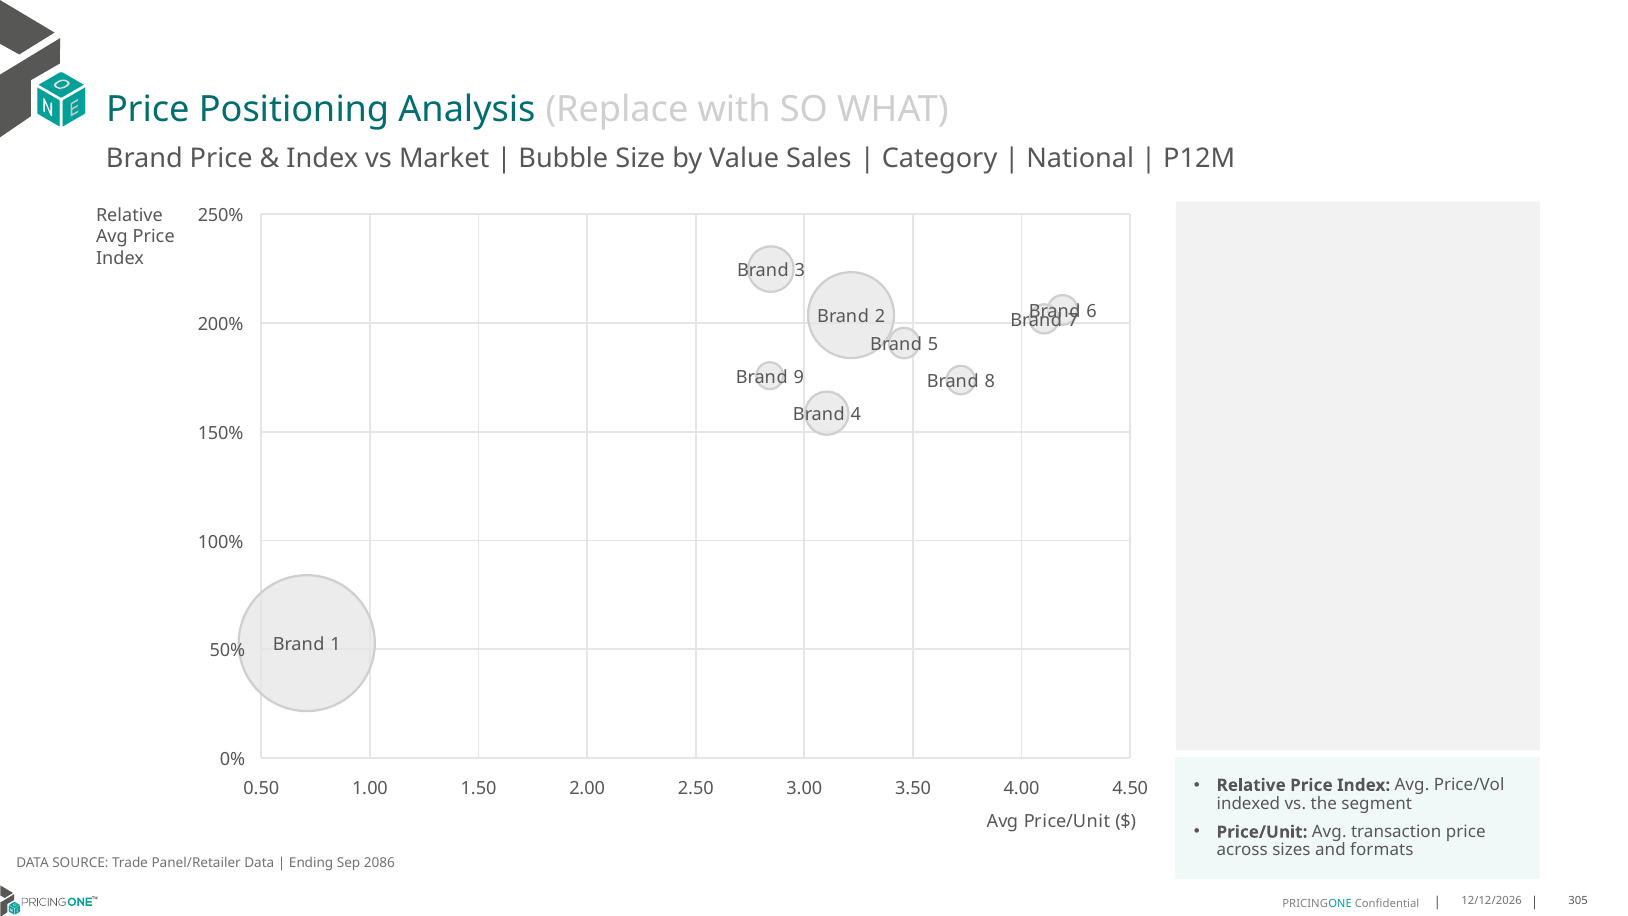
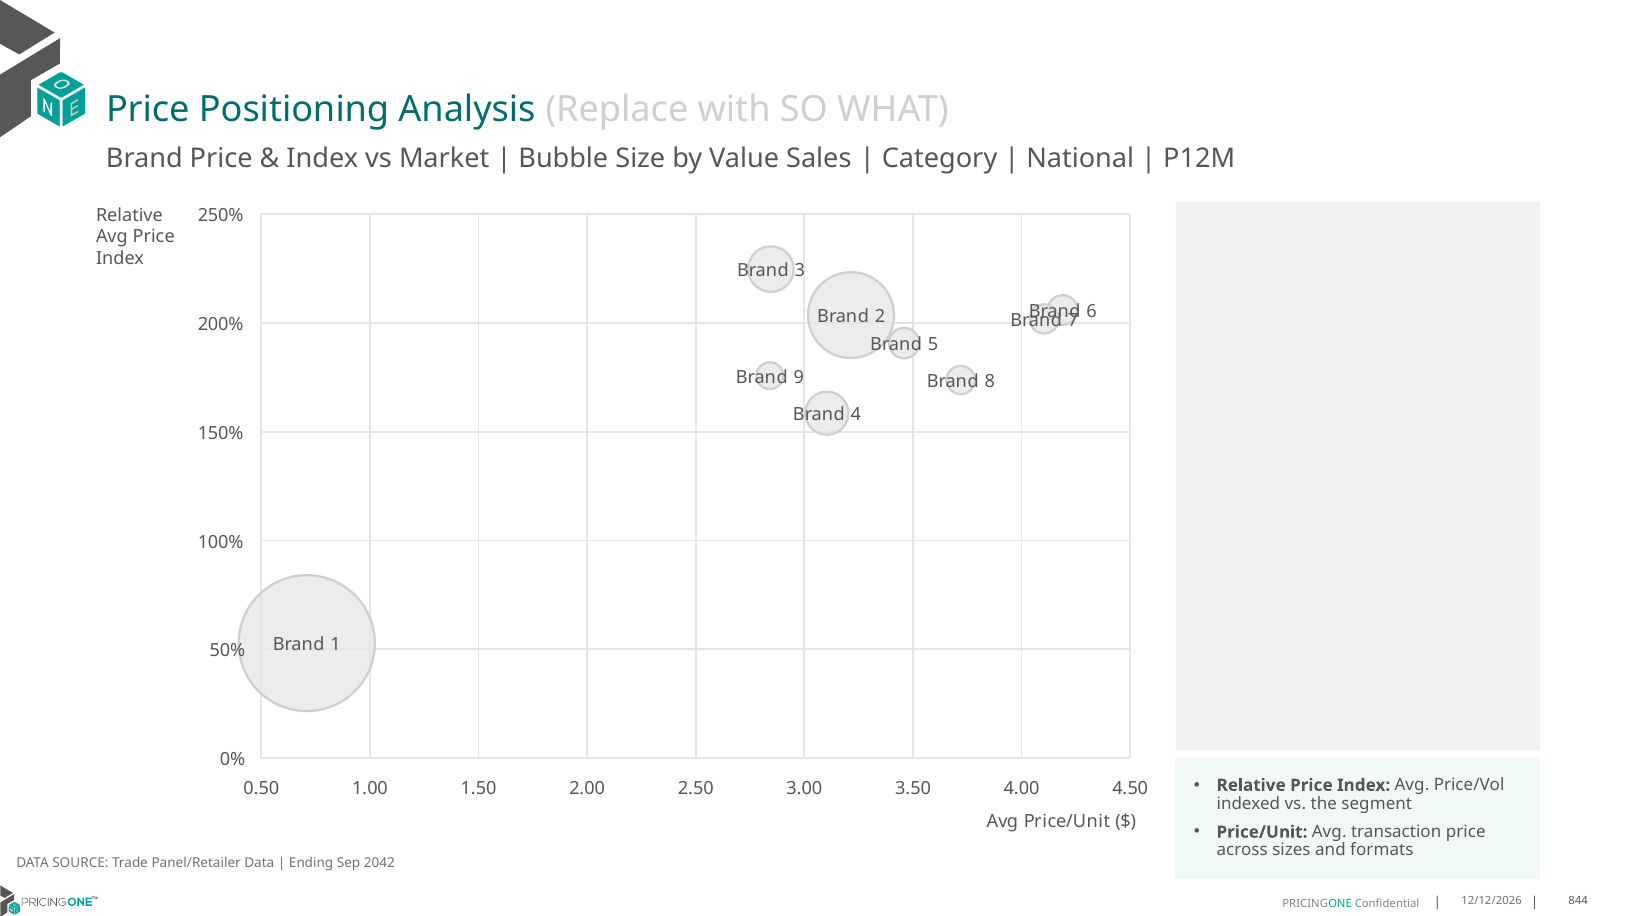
2086: 2086 -> 2042
305: 305 -> 844
